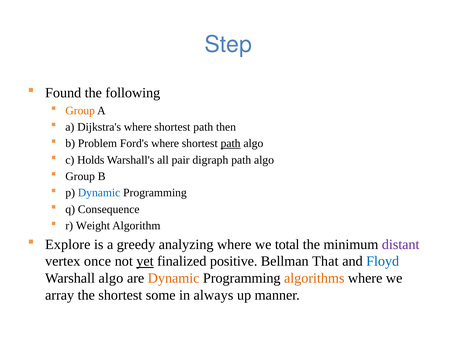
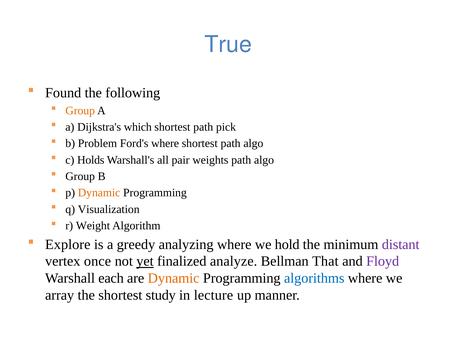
Step: Step -> True
Dijkstra's where: where -> which
then: then -> pick
path at (231, 144) underline: present -> none
digraph: digraph -> weights
Dynamic at (99, 193) colour: blue -> orange
Consequence: Consequence -> Visualization
total: total -> hold
positive: positive -> analyze
Floyd colour: blue -> purple
Warshall algo: algo -> each
algorithms colour: orange -> blue
some: some -> study
always: always -> lecture
